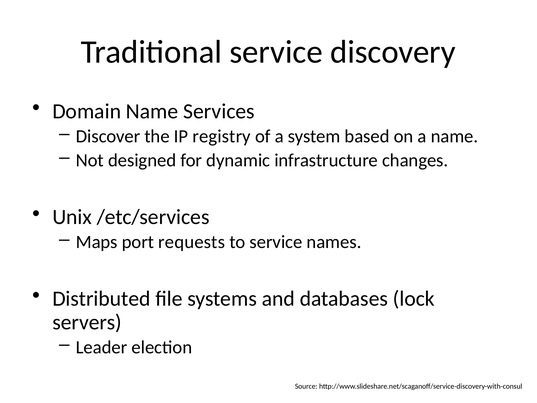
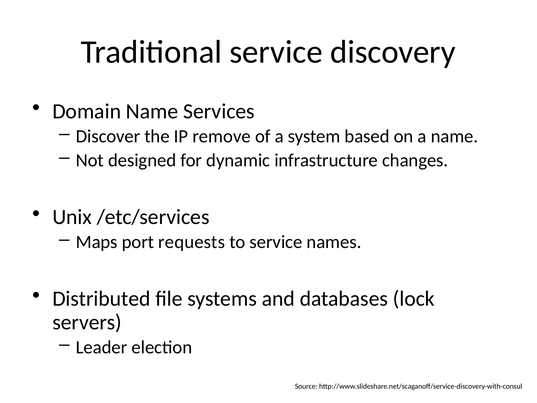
registry: registry -> remove
